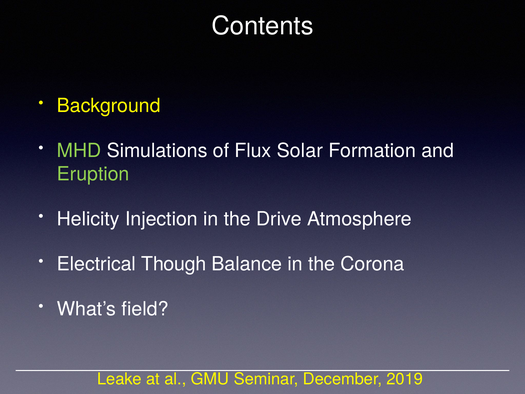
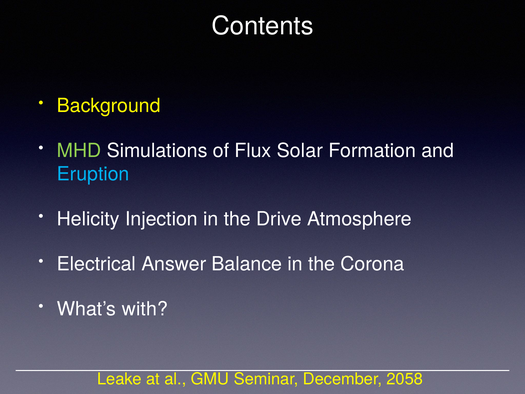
Eruption colour: light green -> light blue
Though: Though -> Answer
field: field -> with
2019: 2019 -> 2058
